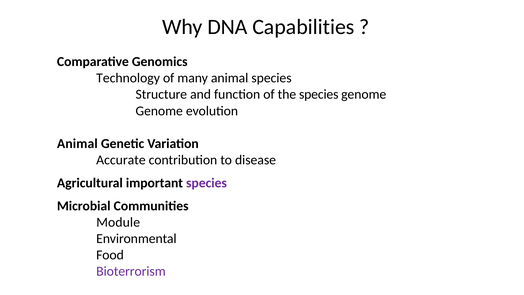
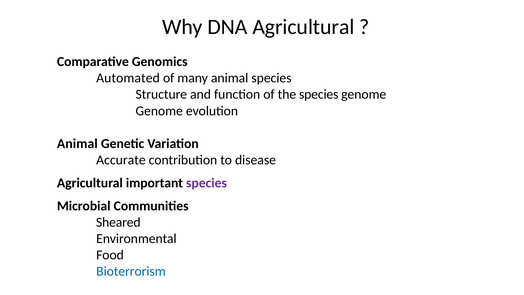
DNA Capabilities: Capabilities -> Agricultural
Technology: Technology -> Automated
Module: Module -> Sheared
Bioterrorism colour: purple -> blue
